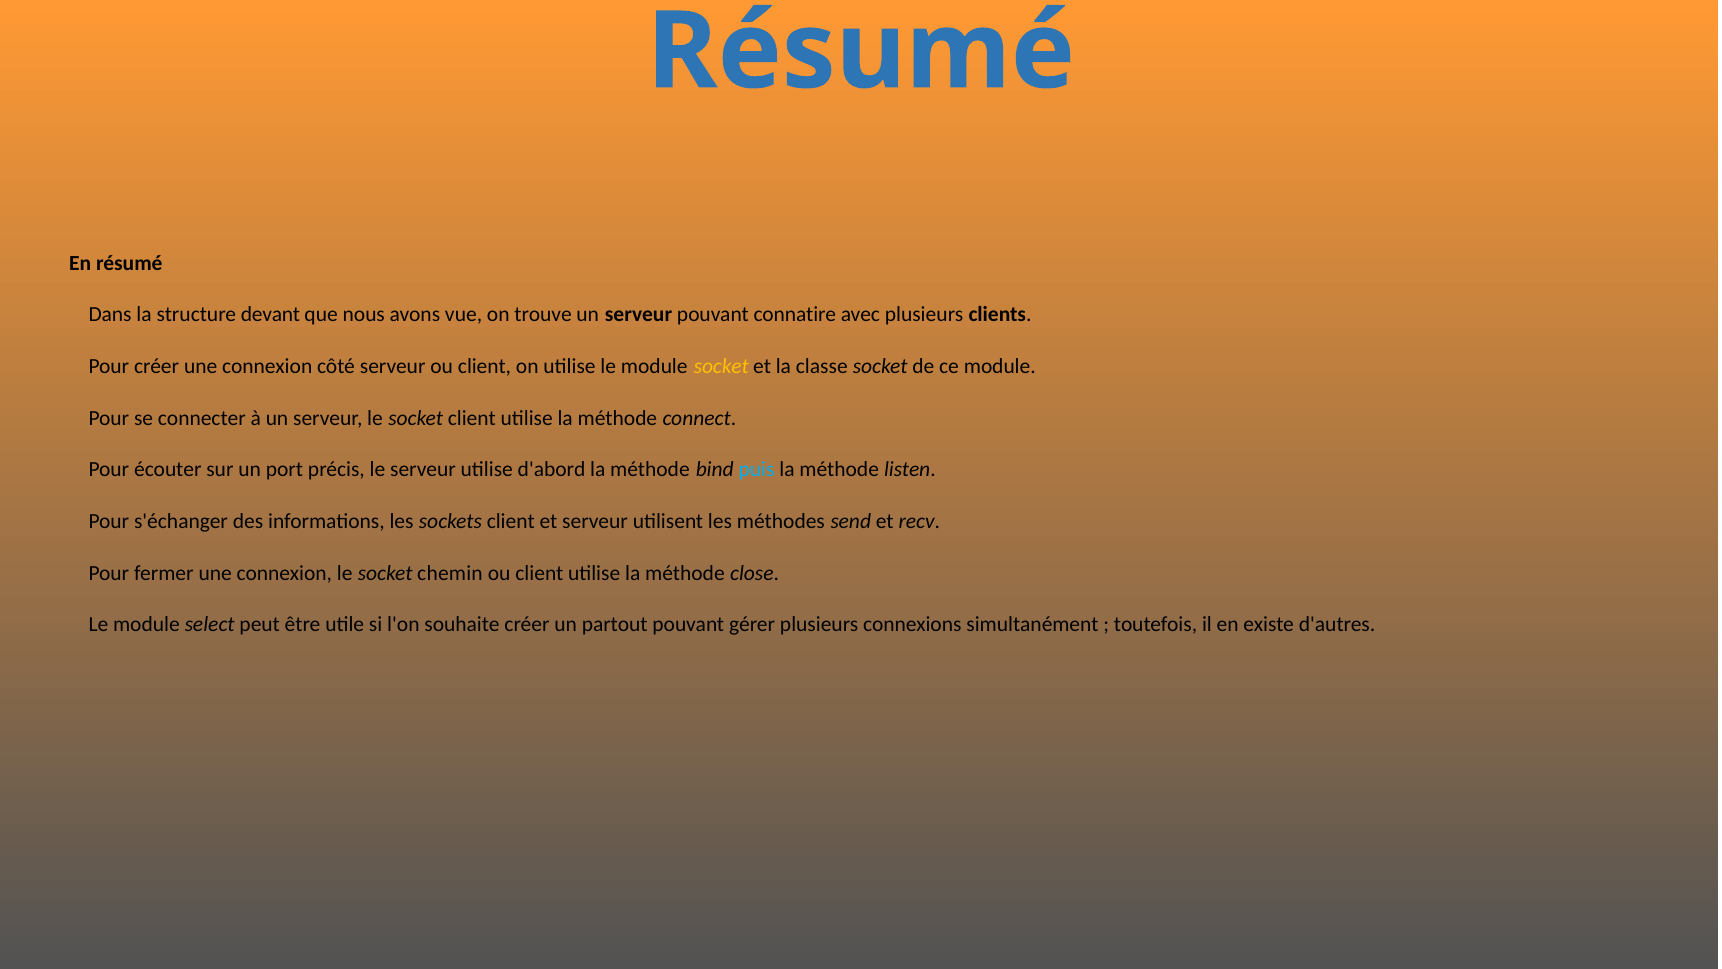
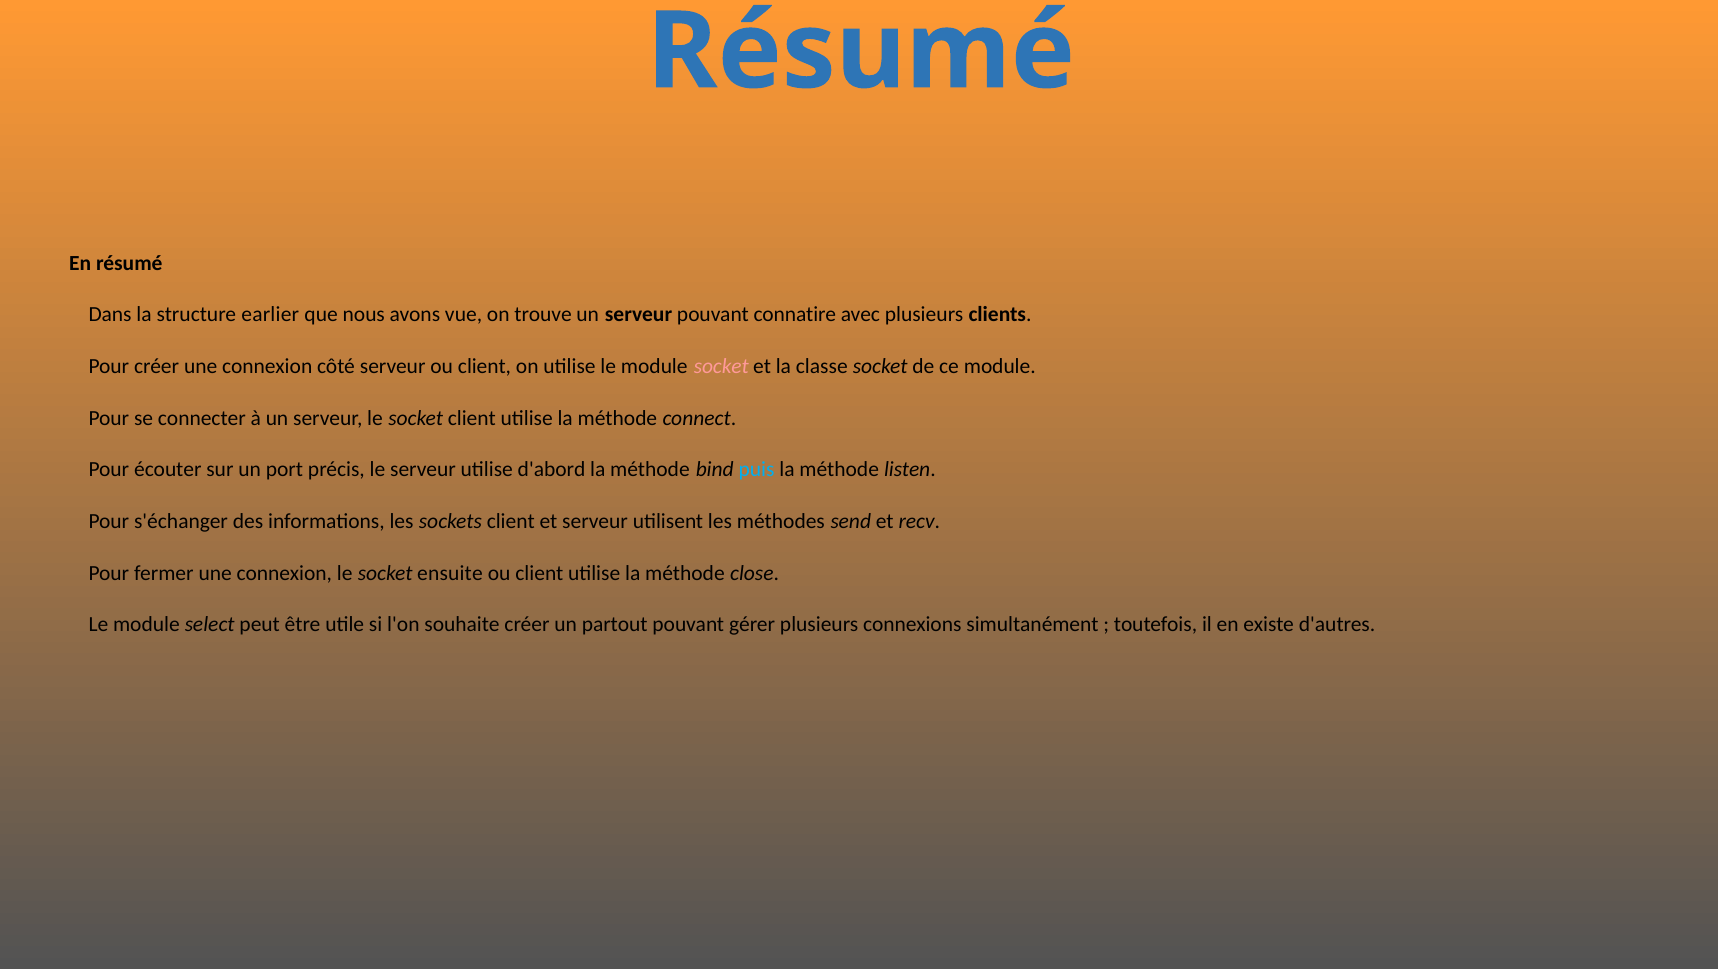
devant: devant -> earlier
socket at (721, 366) colour: yellow -> pink
chemin: chemin -> ensuite
